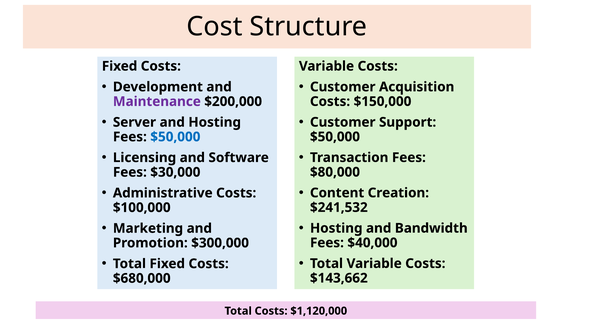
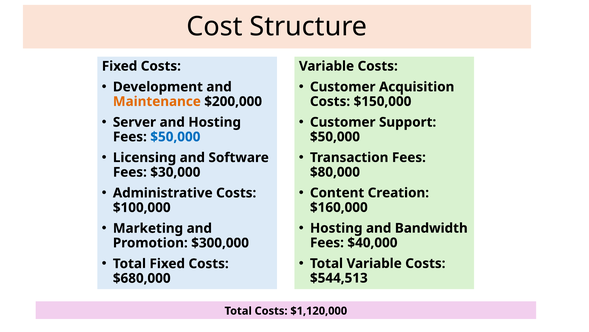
Maintenance colour: purple -> orange
$241,532: $241,532 -> $160,000
$143,662: $143,662 -> $544,513
